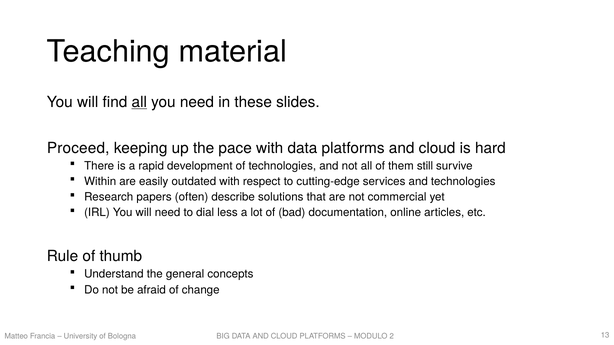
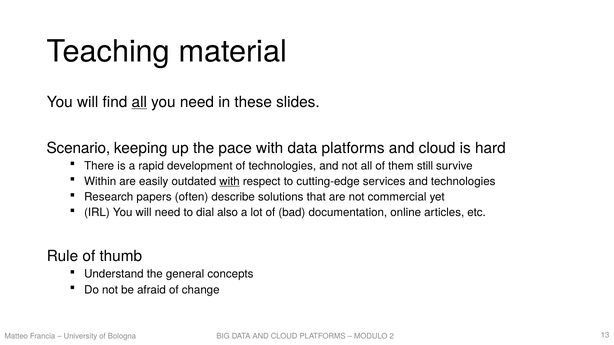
Proceed: Proceed -> Scenario
with at (230, 182) underline: none -> present
less: less -> also
